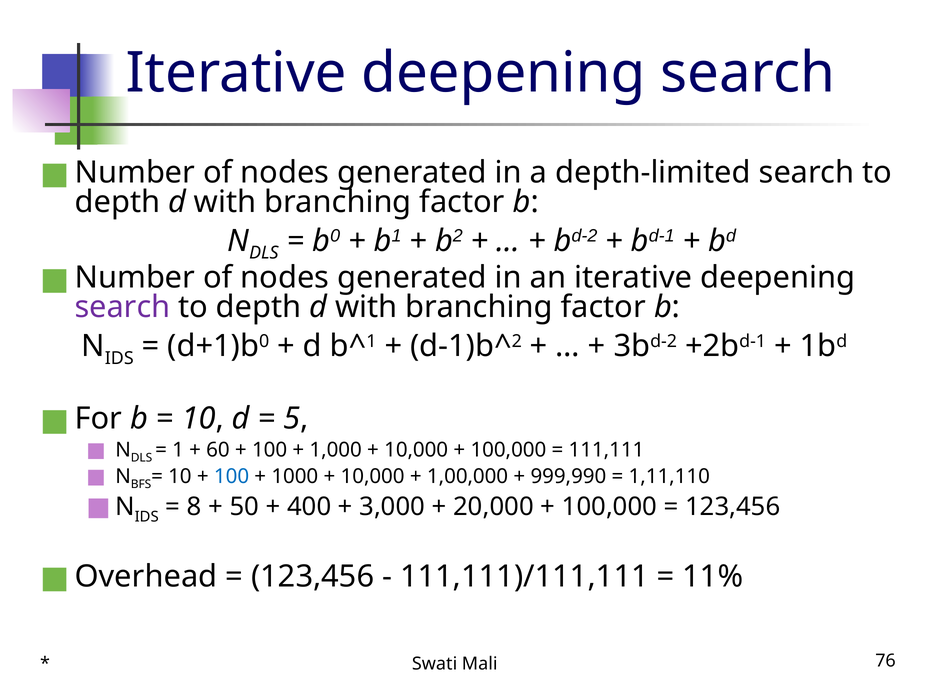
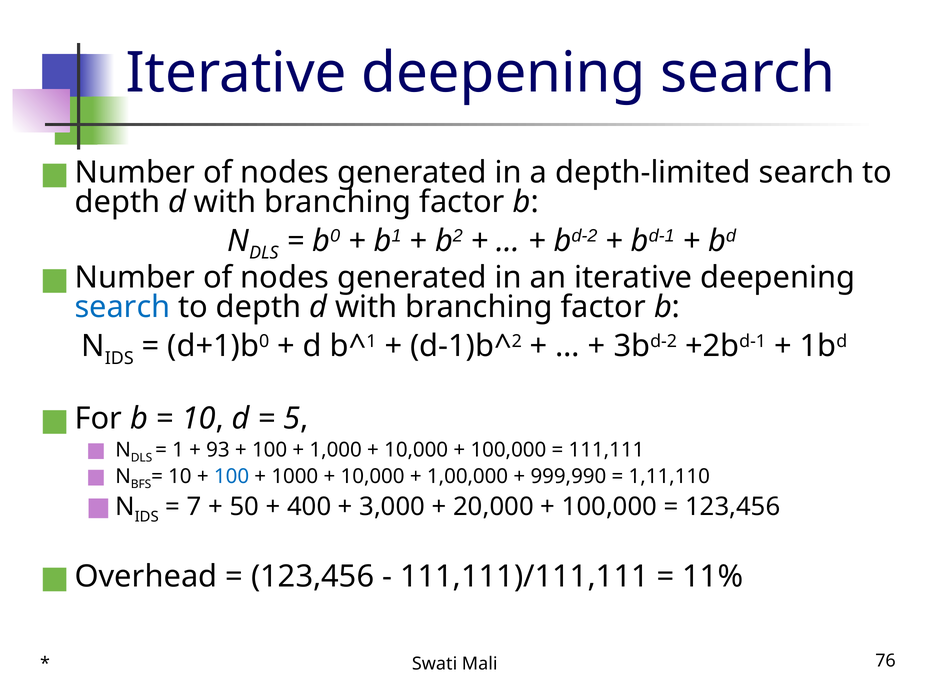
search at (123, 307) colour: purple -> blue
60: 60 -> 93
8: 8 -> 7
